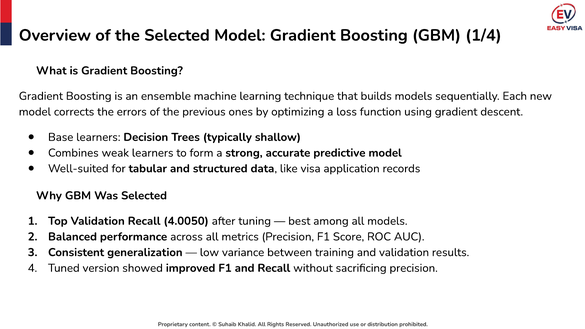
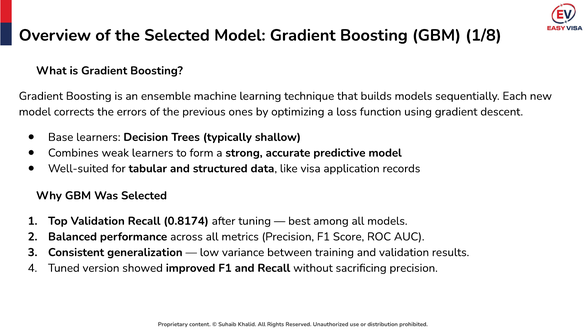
1/4: 1/4 -> 1/8
4.0050: 4.0050 -> 0.8174
